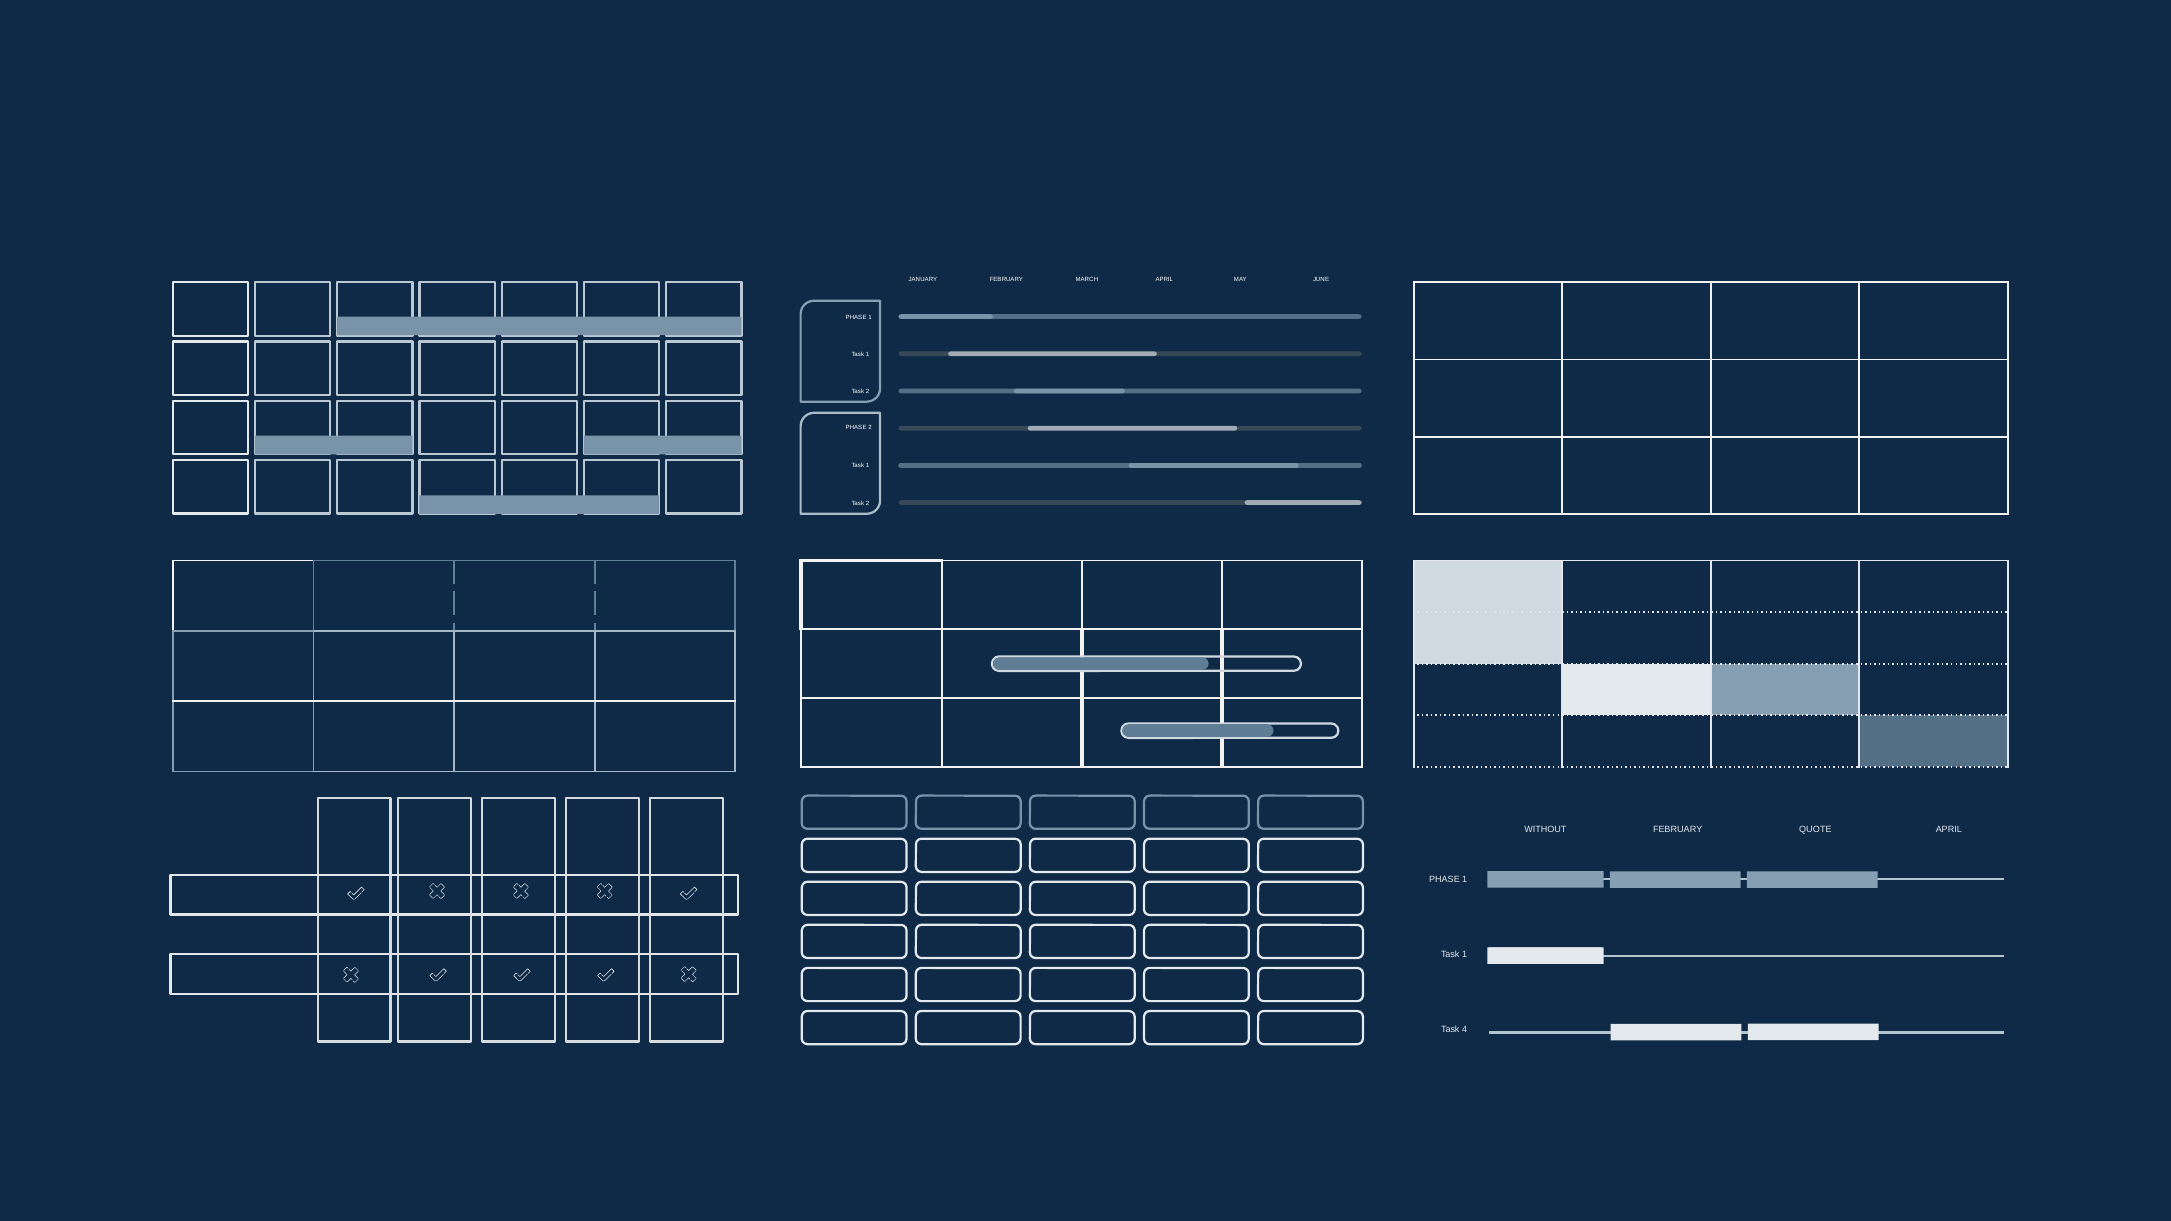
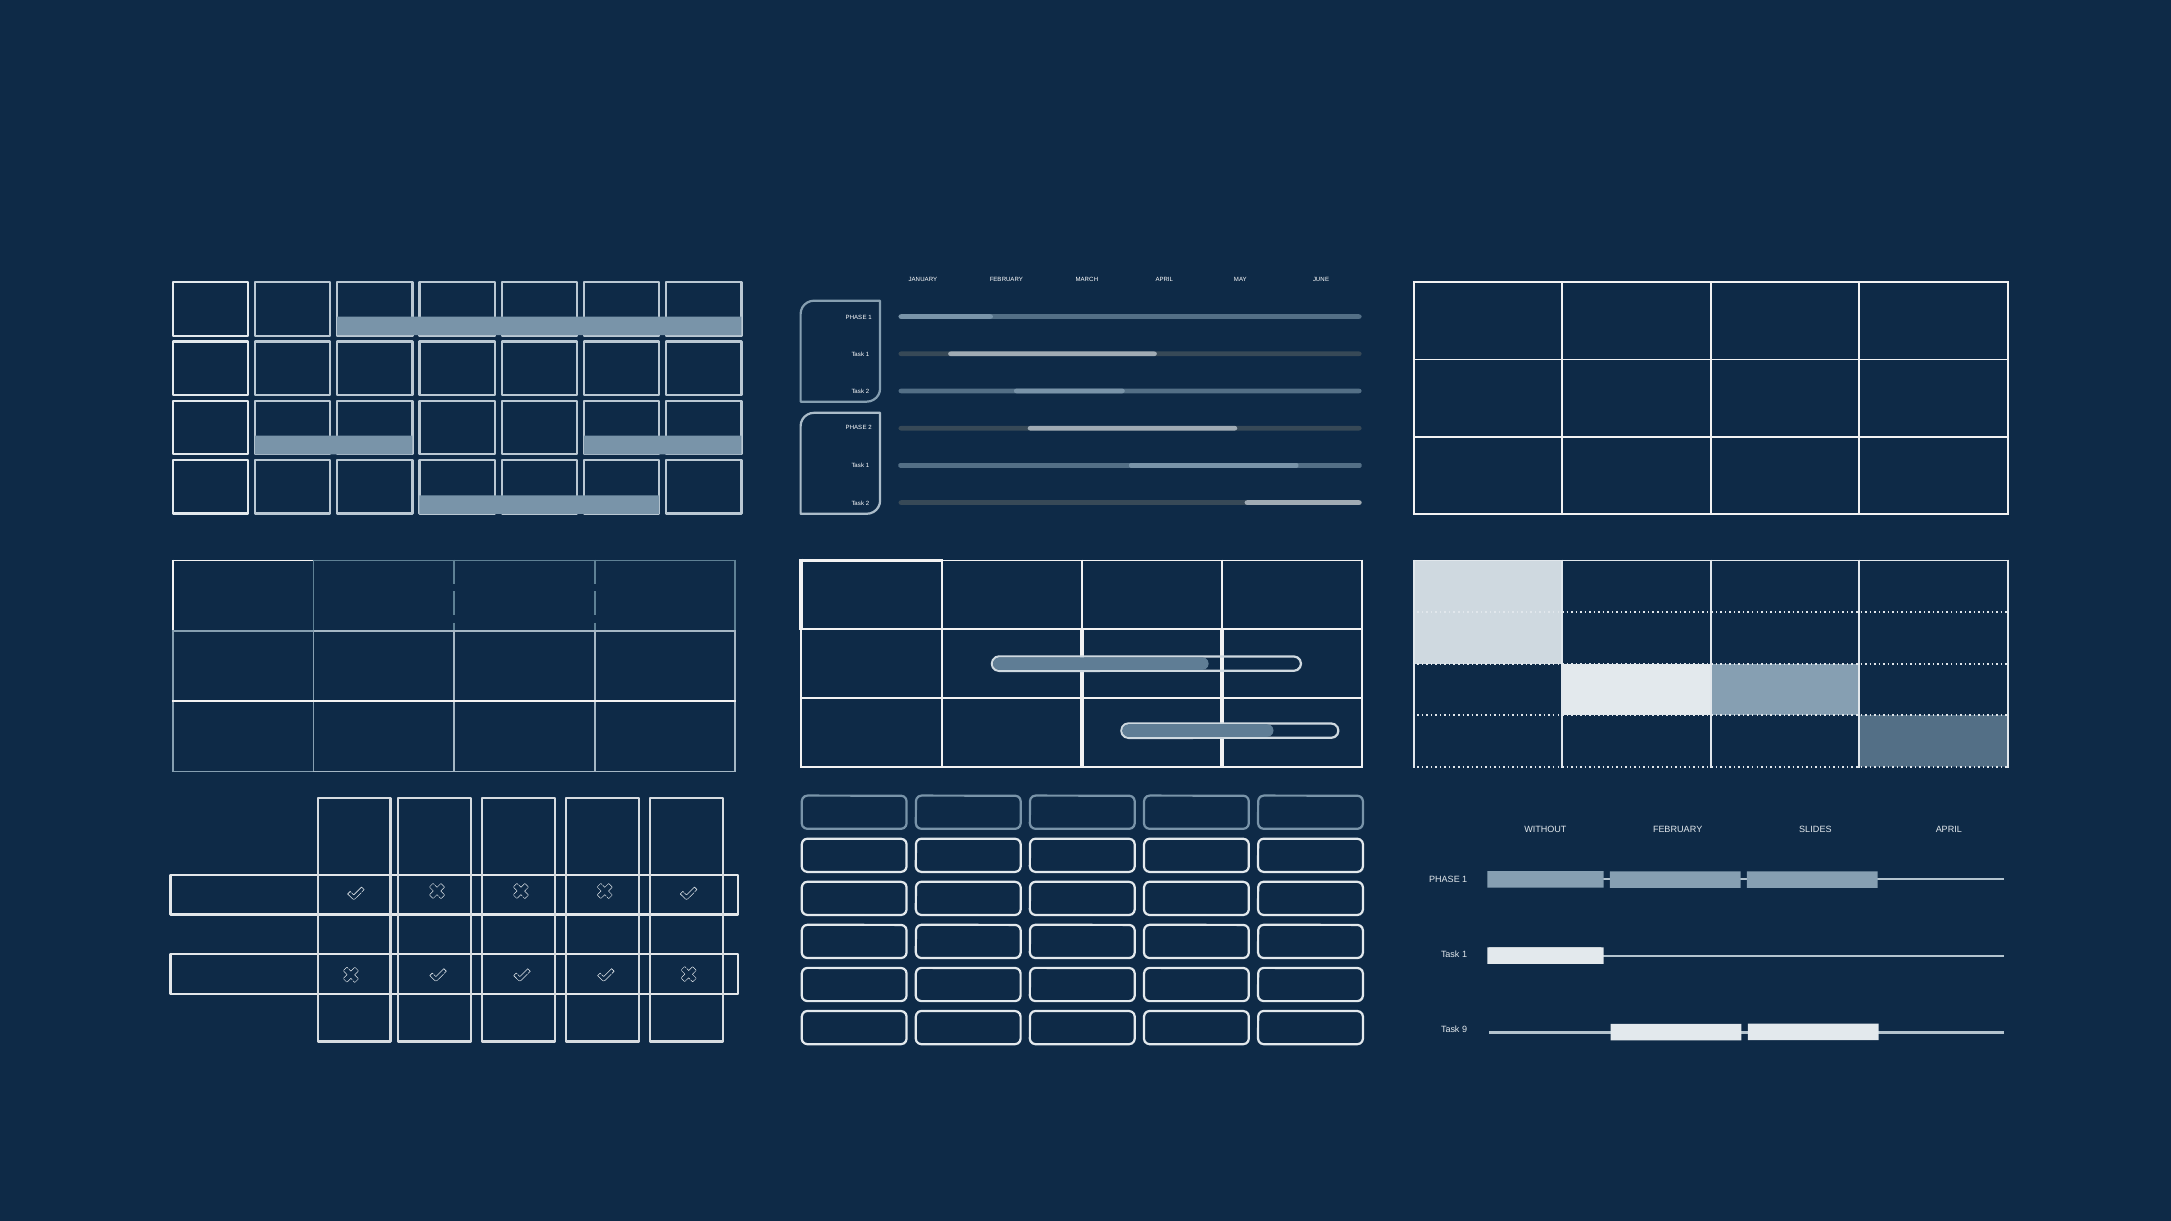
QUOTE: QUOTE -> SLIDES
4: 4 -> 9
